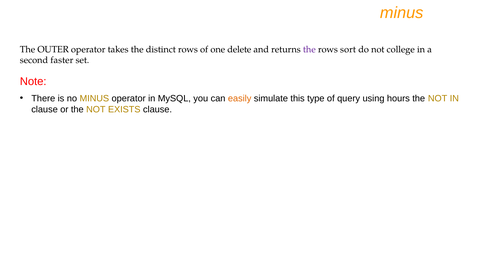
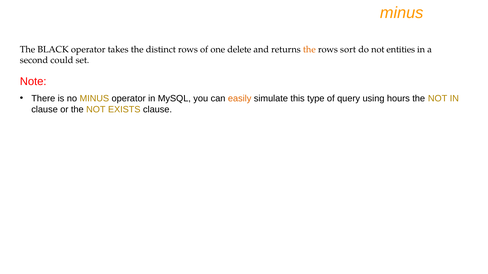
OUTER: OUTER -> BLACK
the at (309, 49) colour: purple -> orange
college: college -> entities
faster: faster -> could
